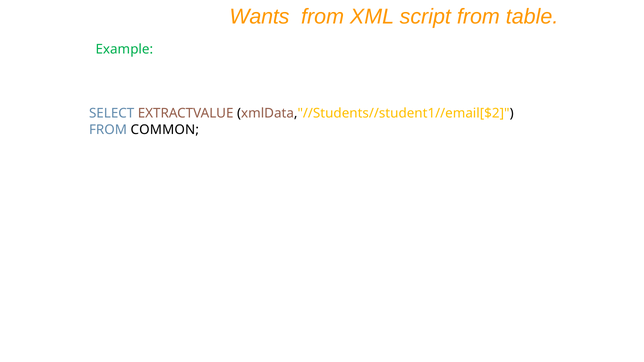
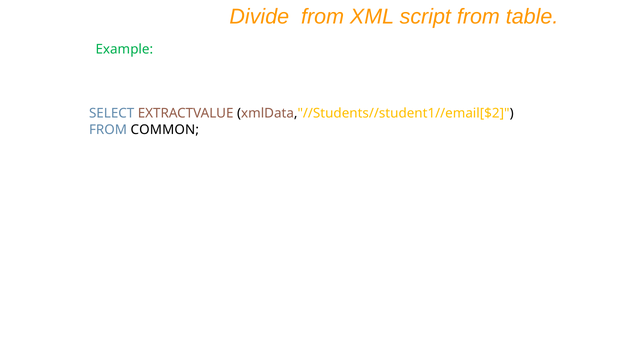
Wants: Wants -> Divide
